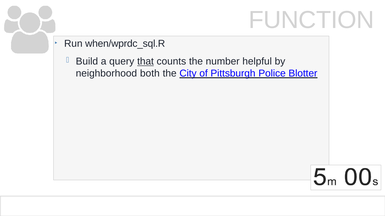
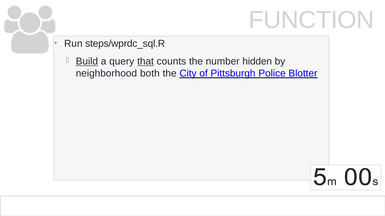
when/wprdc_sql.R: when/wprdc_sql.R -> steps/wprdc_sql.R
Build underline: none -> present
helpful: helpful -> hidden
